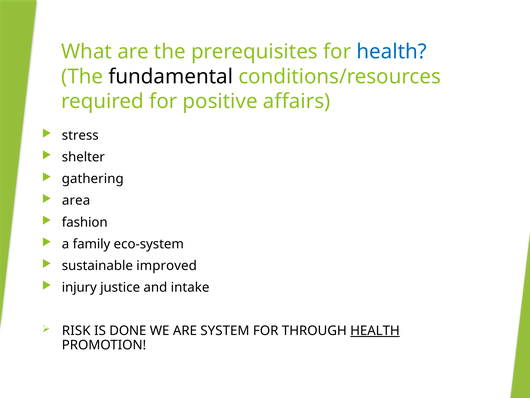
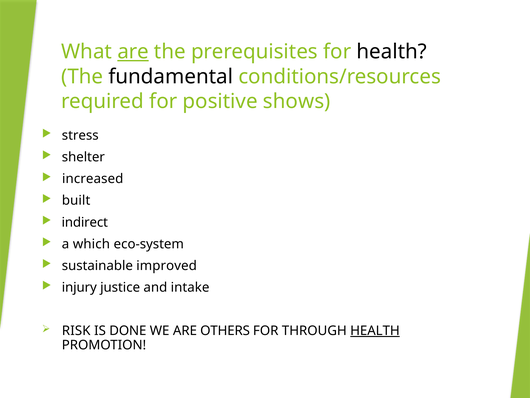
are at (133, 52) underline: none -> present
health at (392, 52) colour: blue -> black
affairs: affairs -> shows
gathering: gathering -> increased
area: area -> built
fashion: fashion -> indirect
family: family -> which
SYSTEM: SYSTEM -> OTHERS
